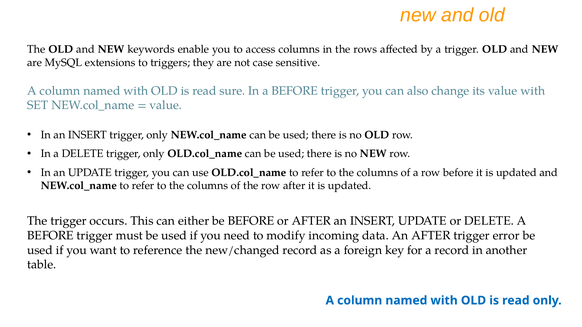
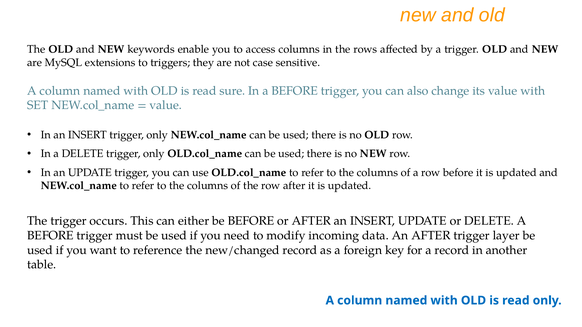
error: error -> layer
